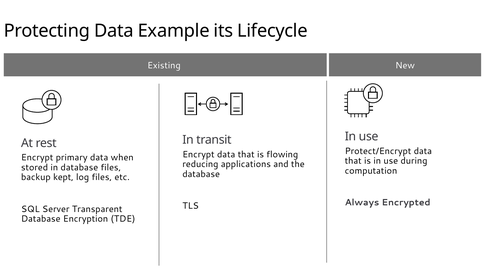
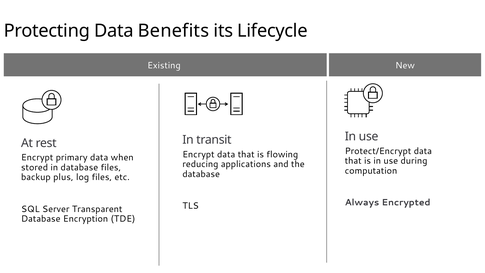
Example: Example -> Benefits
kept: kept -> plus
